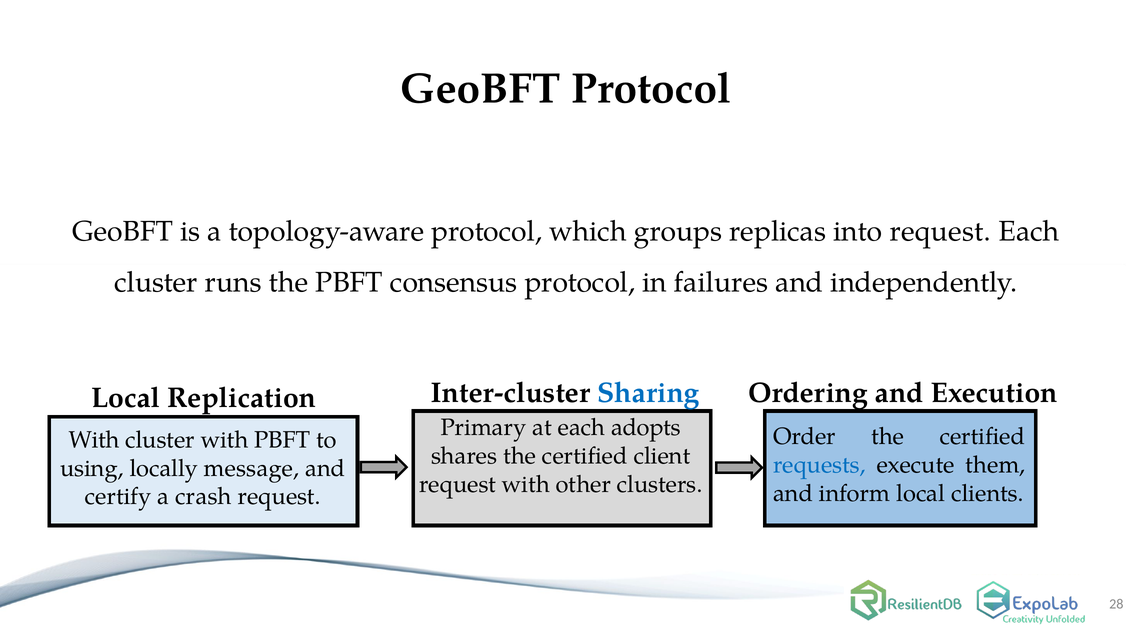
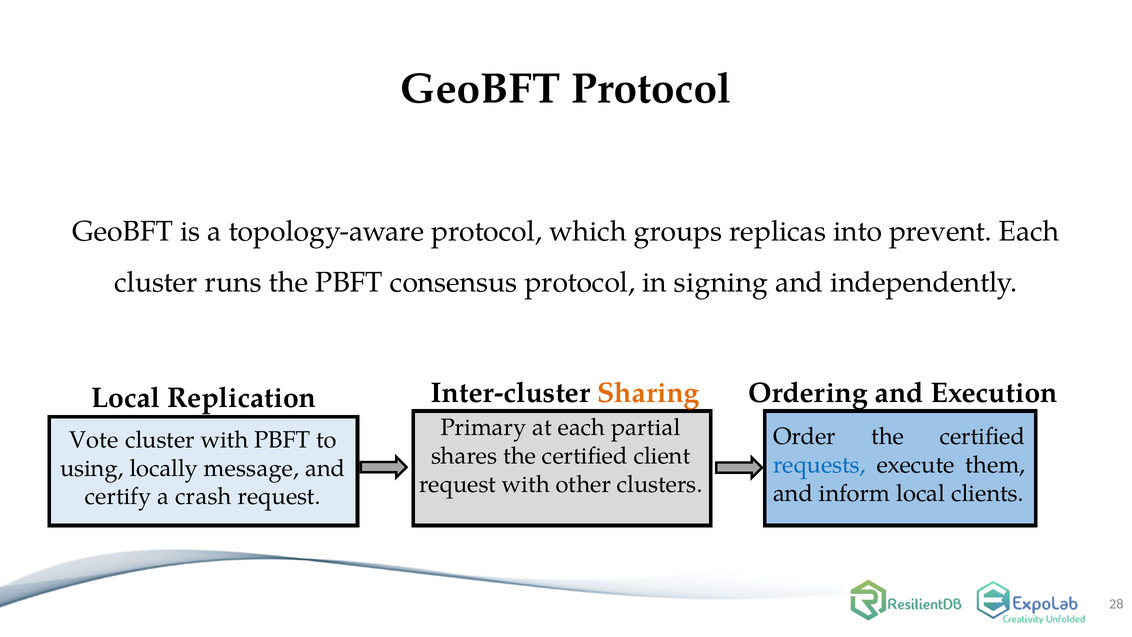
into request: request -> prevent
failures: failures -> signing
Sharing colour: blue -> orange
adopts: adopts -> partial
With at (94, 440): With -> Vote
